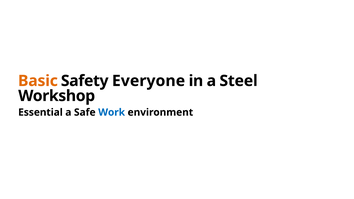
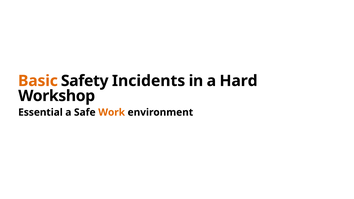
Everyone: Everyone -> Incidents
Steel: Steel -> Hard
Work colour: blue -> orange
